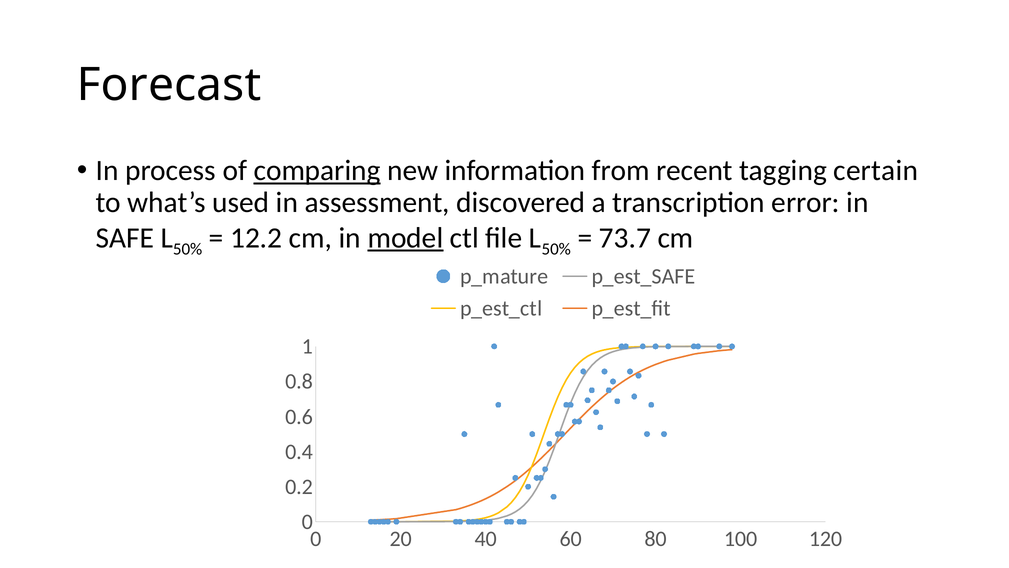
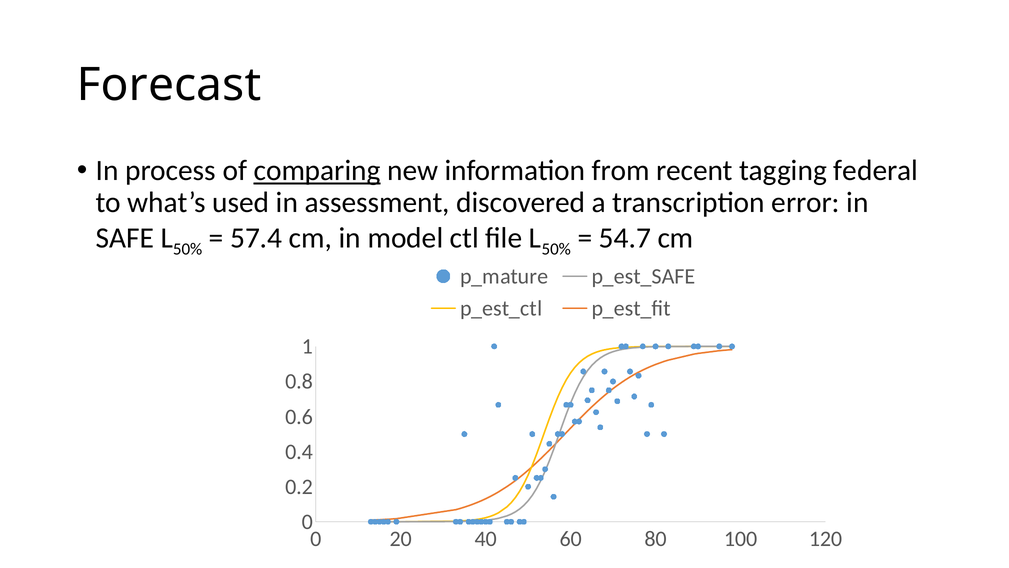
certain: certain -> federal
12.2: 12.2 -> 57.4
model underline: present -> none
73.7: 73.7 -> 54.7
